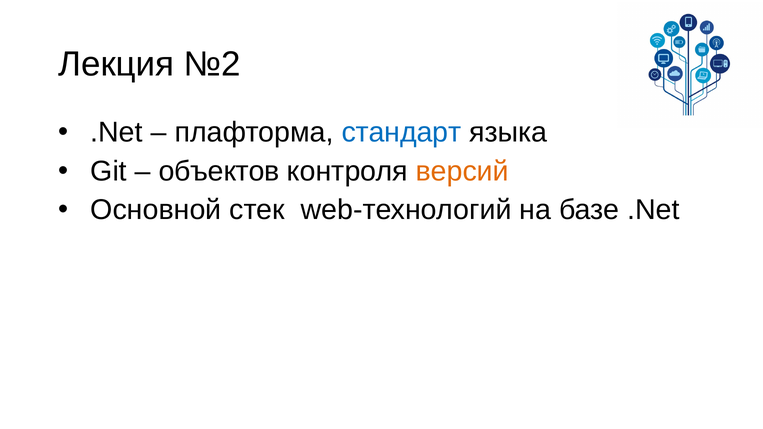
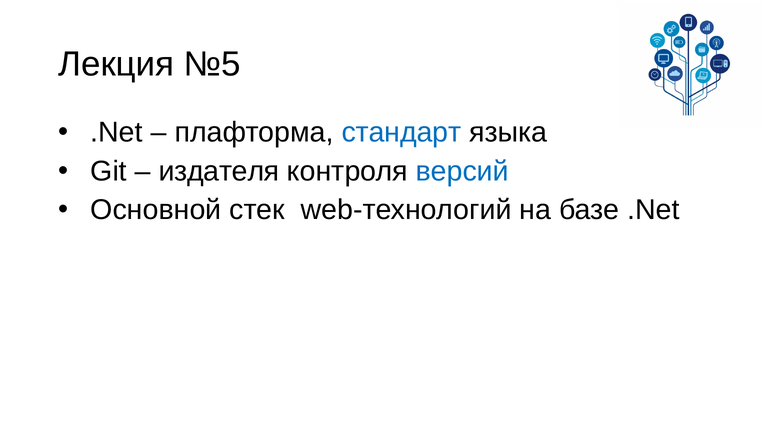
№2: №2 -> №5
объектов: объектов -> издателя
версий colour: orange -> blue
